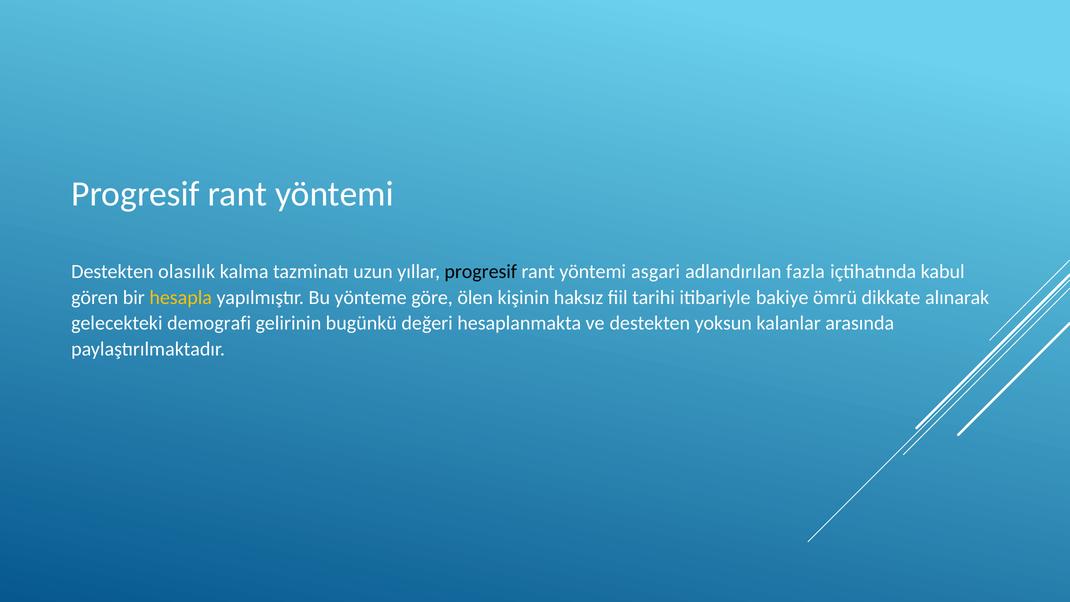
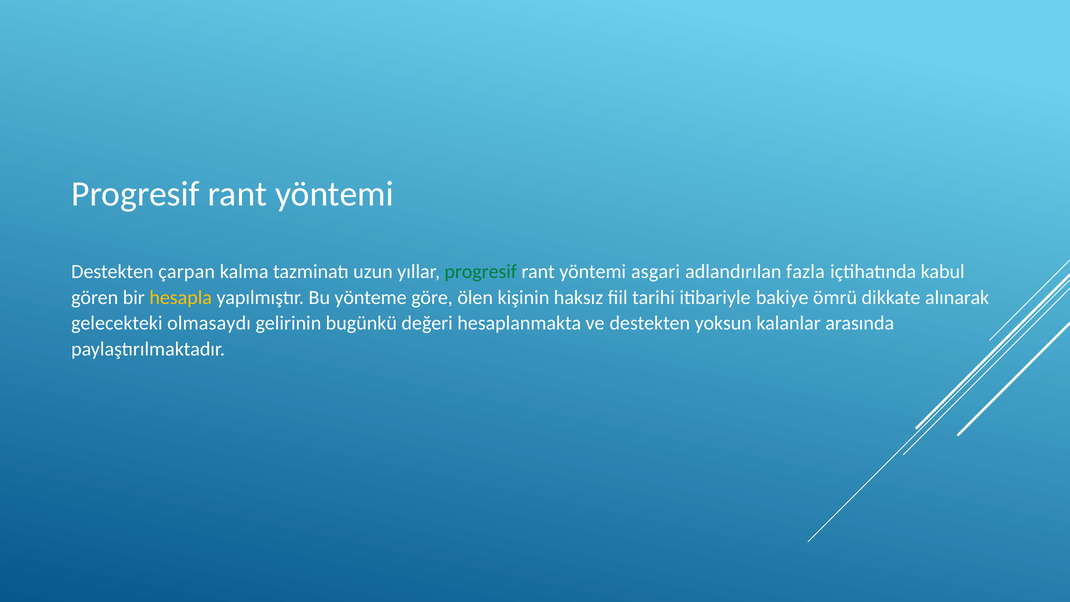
olasılık: olasılık -> çarpan
progresif at (481, 272) colour: black -> green
demografi: demografi -> olmasaydı
